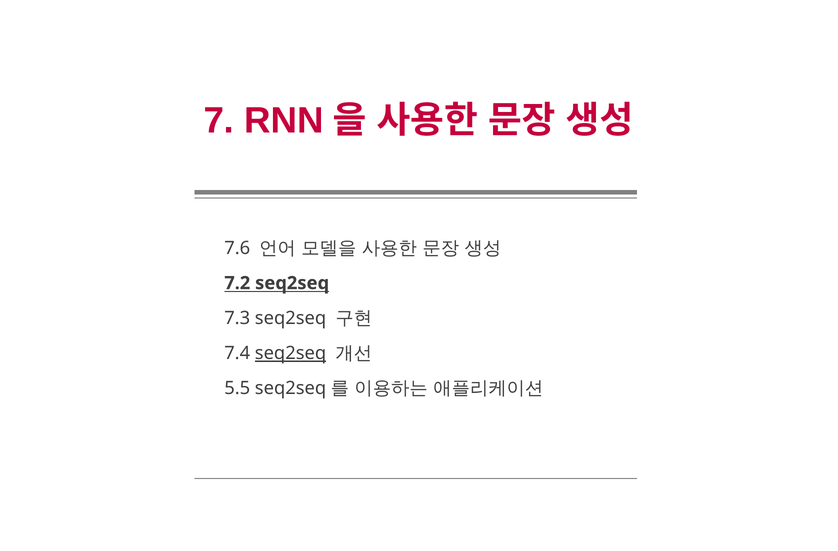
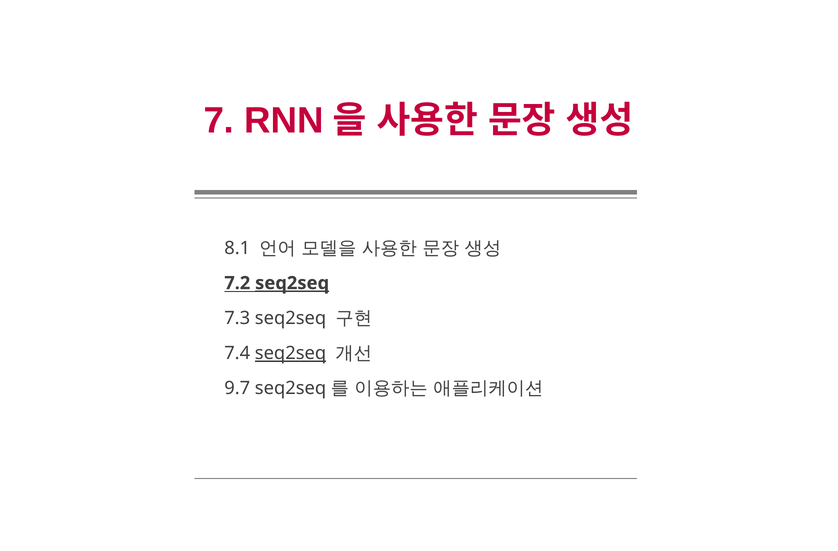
7.6: 7.6 -> 8.1
seq2seq at (292, 283) underline: none -> present
5.5: 5.5 -> 9.7
